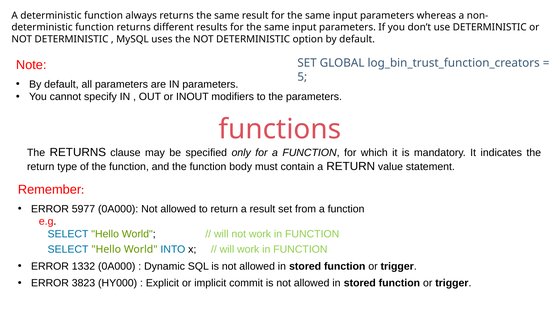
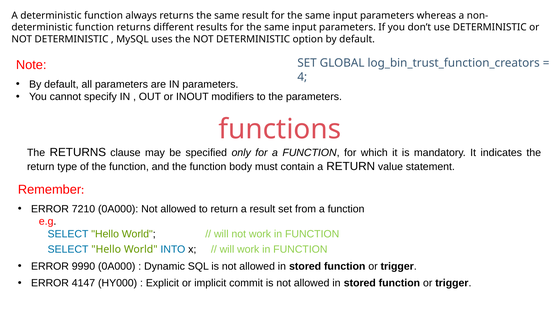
5: 5 -> 4
5977: 5977 -> 7210
1332: 1332 -> 9990
3823: 3823 -> 4147
